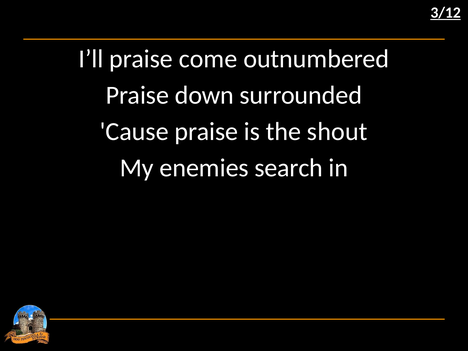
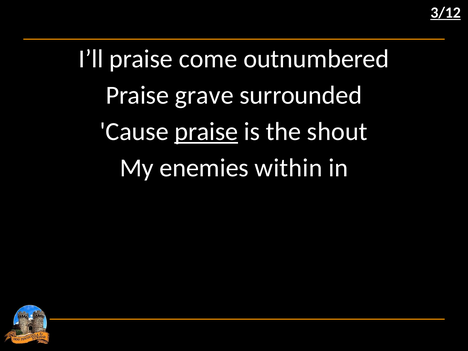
down: down -> grave
praise at (206, 132) underline: none -> present
search: search -> within
